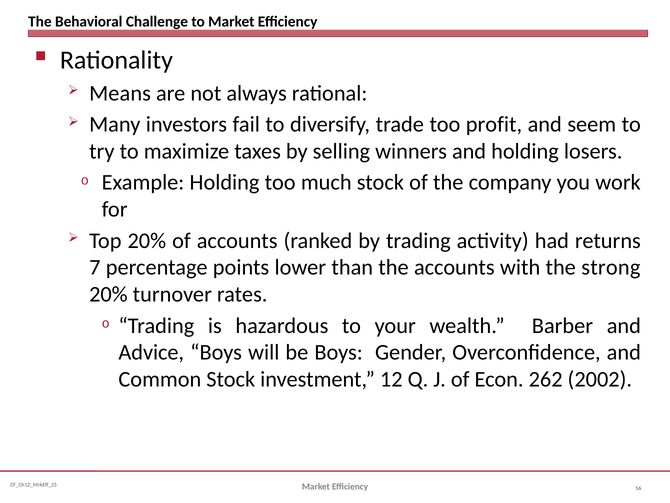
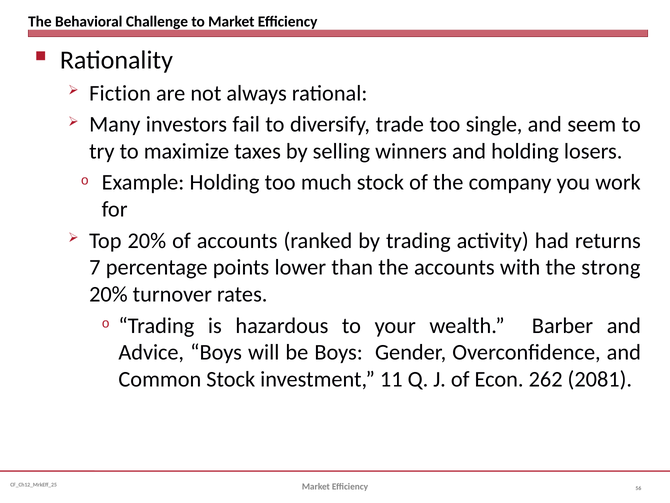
Means: Means -> Fiction
profit: profit -> single
12: 12 -> 11
2002: 2002 -> 2081
